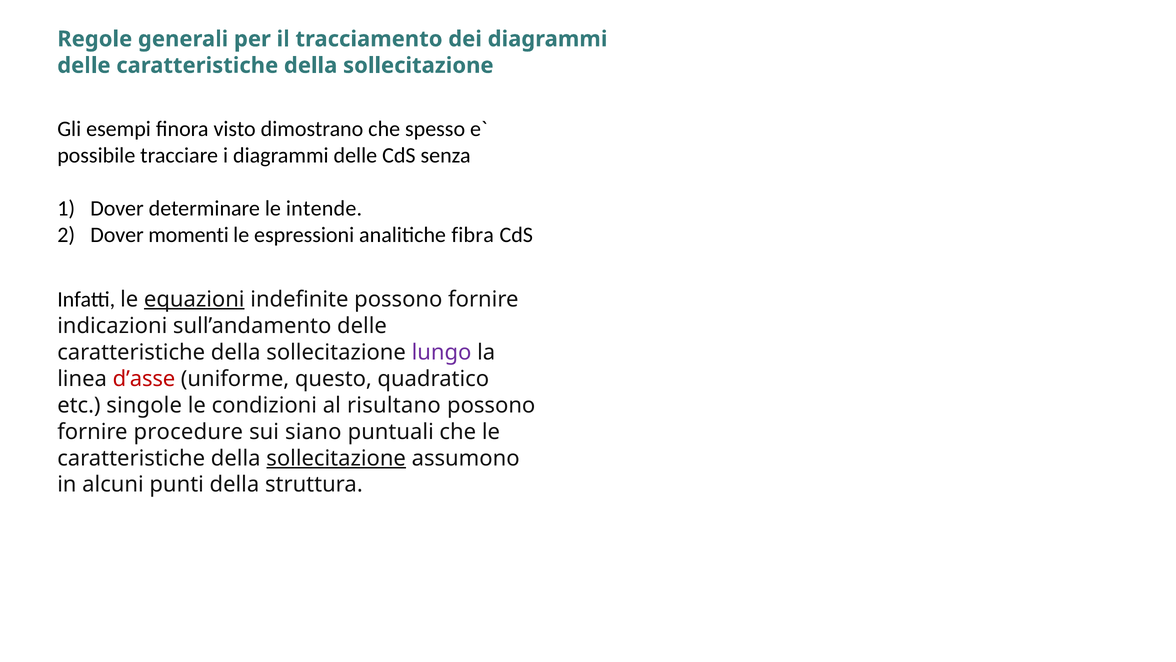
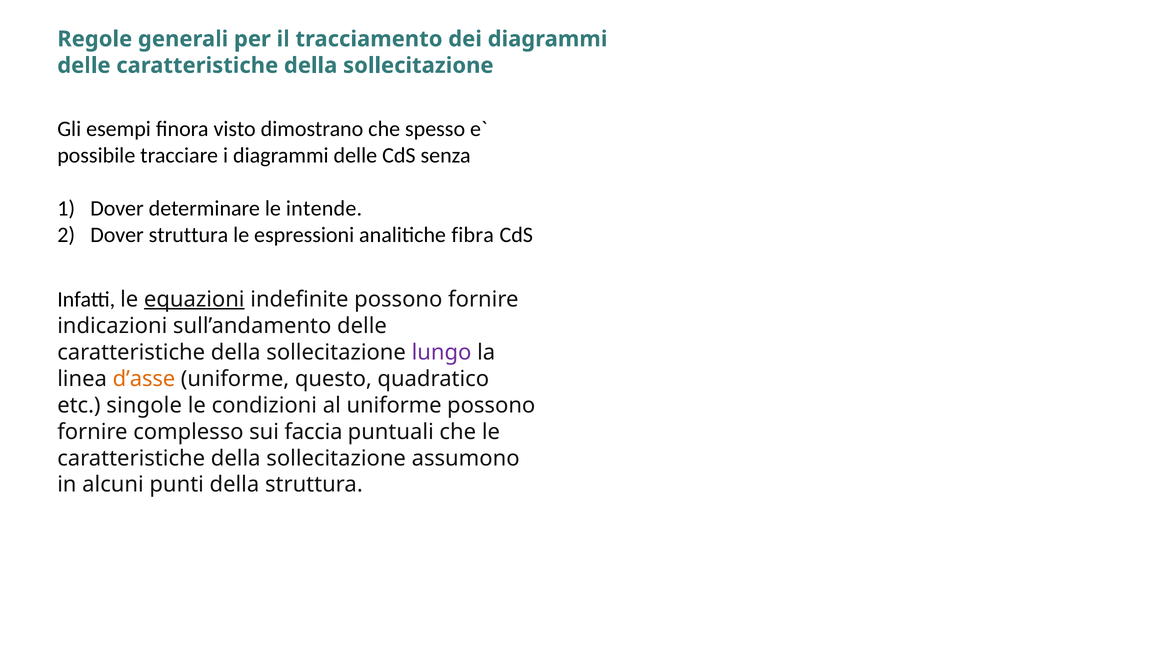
Dover momenti: momenti -> struttura
d’asse colour: red -> orange
al risultano: risultano -> uniforme
procedure: procedure -> complesso
siano: siano -> faccia
sollecitazione at (336, 458) underline: present -> none
